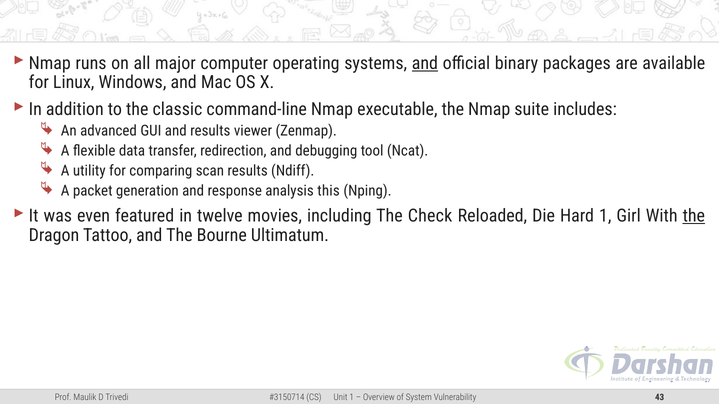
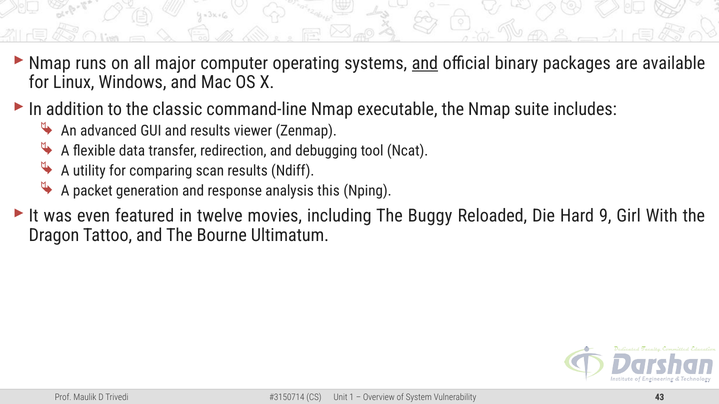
Check: Check -> Buggy
Hard 1: 1 -> 9
the at (694, 216) underline: present -> none
